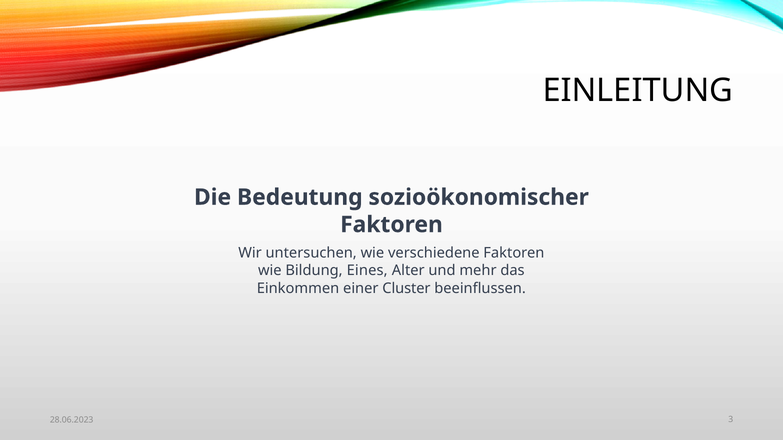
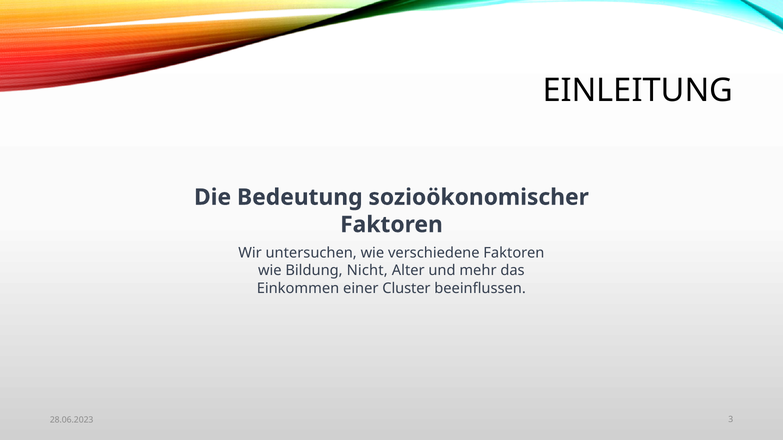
Eines: Eines -> Nicht
